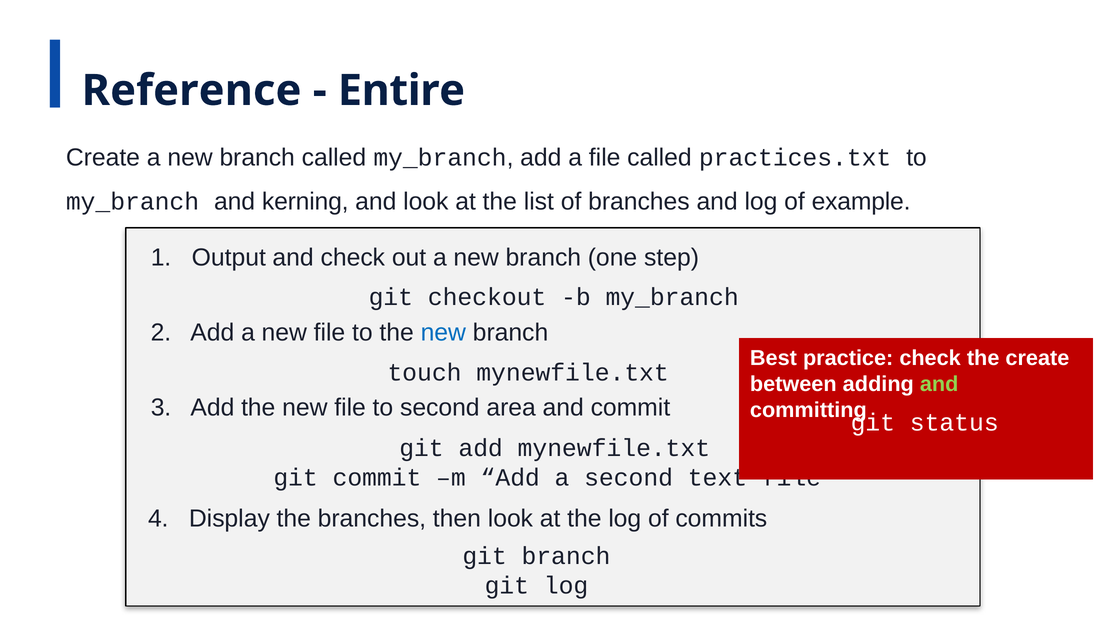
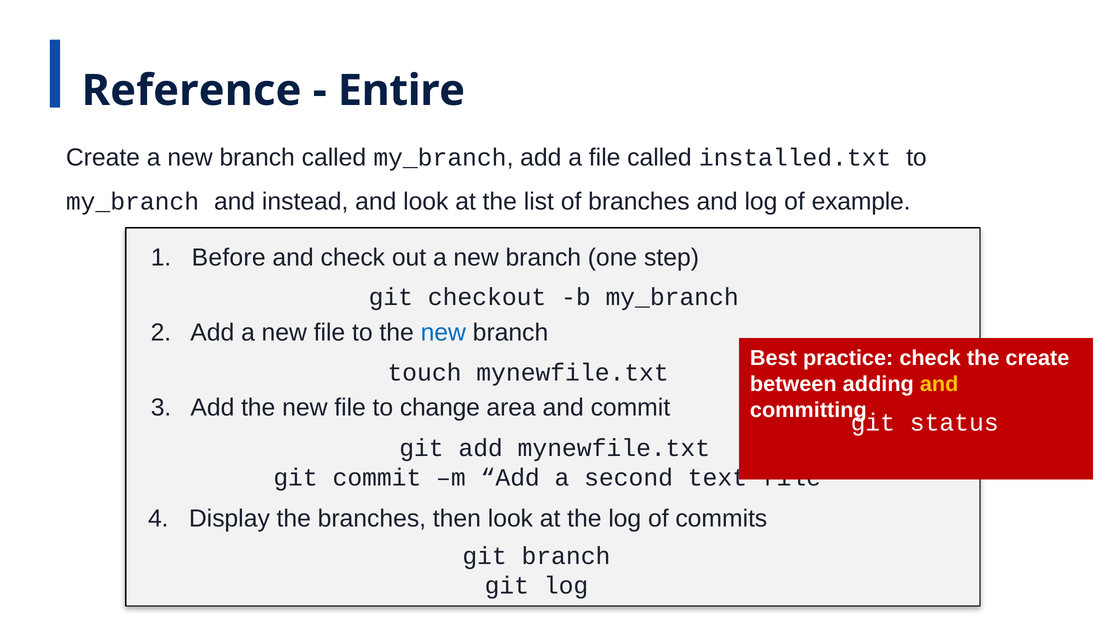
practices.txt: practices.txt -> installed.txt
kerning: kerning -> instead
Output: Output -> Before
and at (939, 385) colour: light green -> yellow
to second: second -> change
